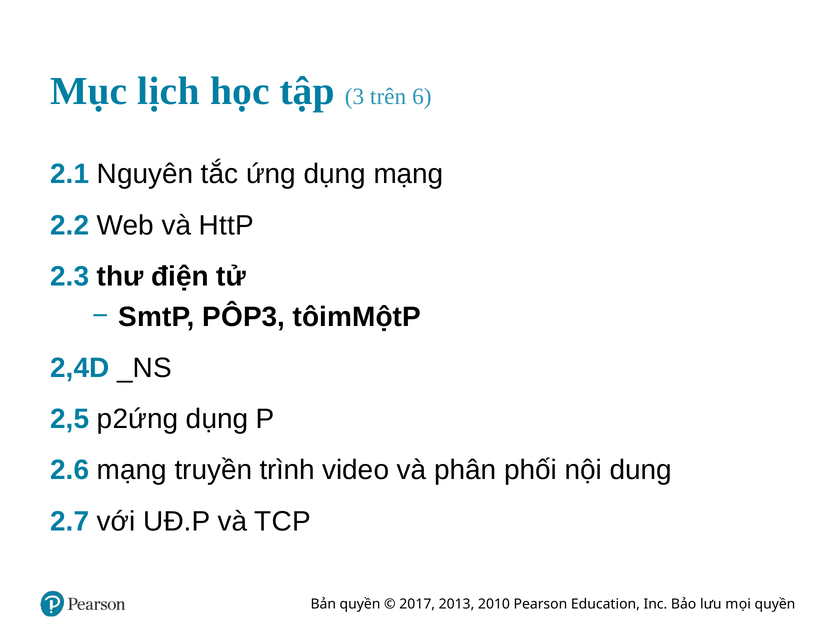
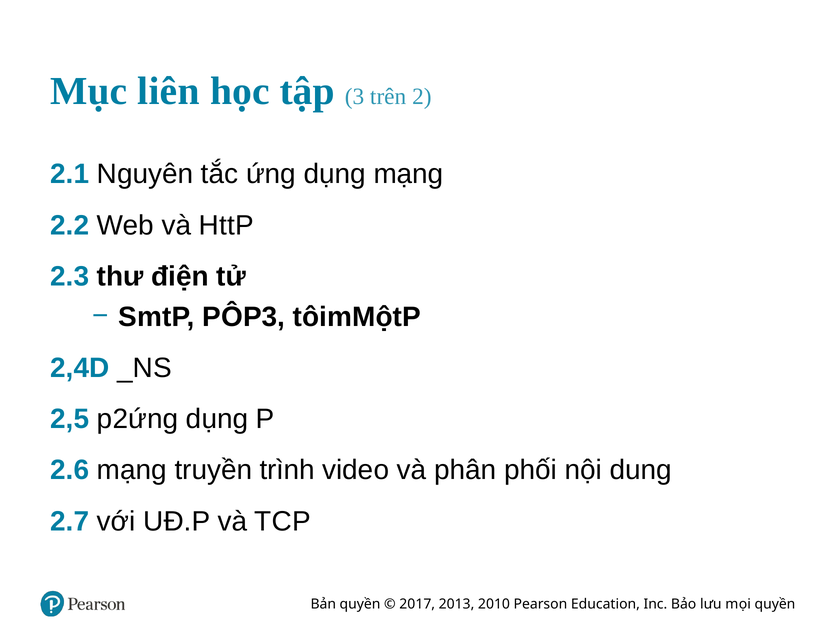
lịch: lịch -> liên
trên 6: 6 -> 2
